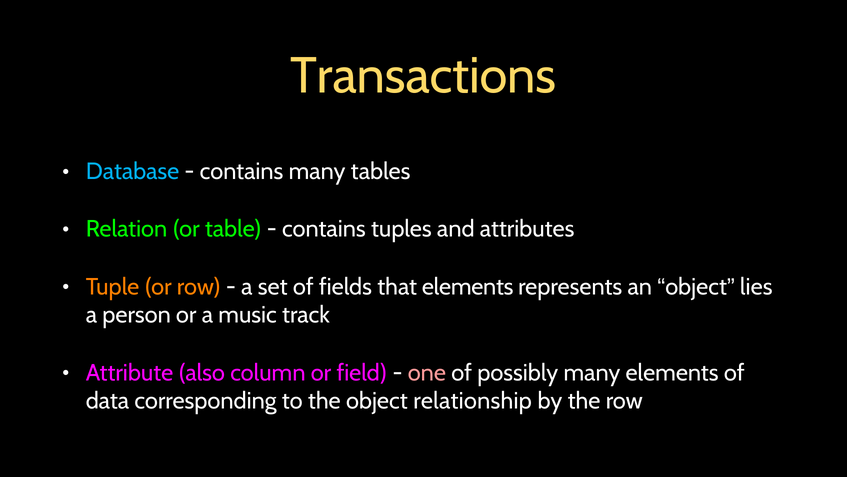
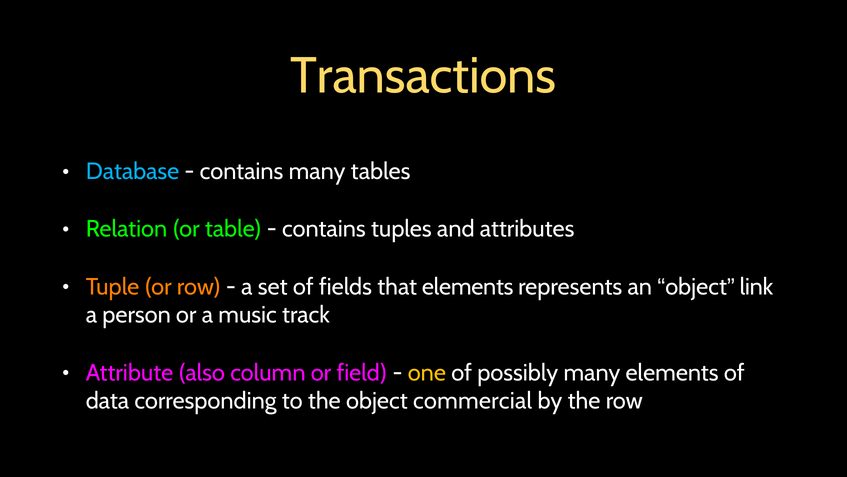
lies: lies -> link
one colour: pink -> yellow
relationship: relationship -> commercial
